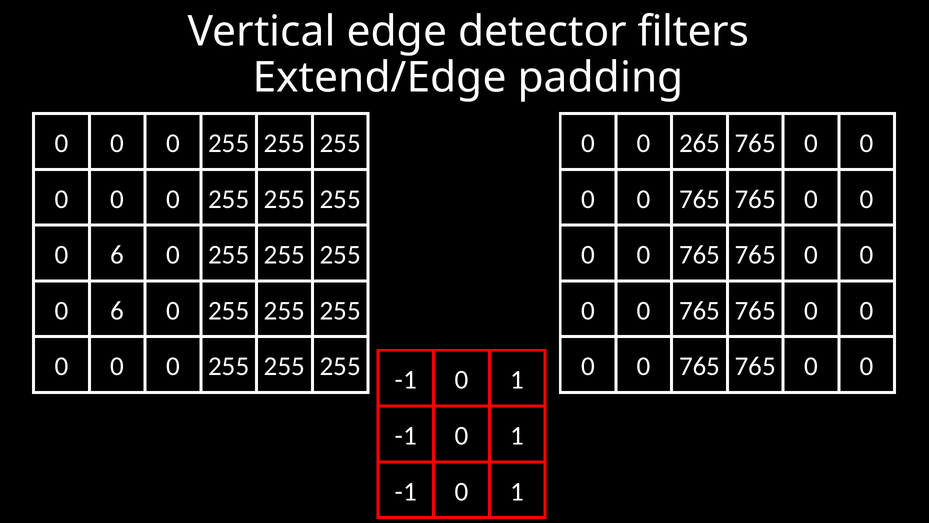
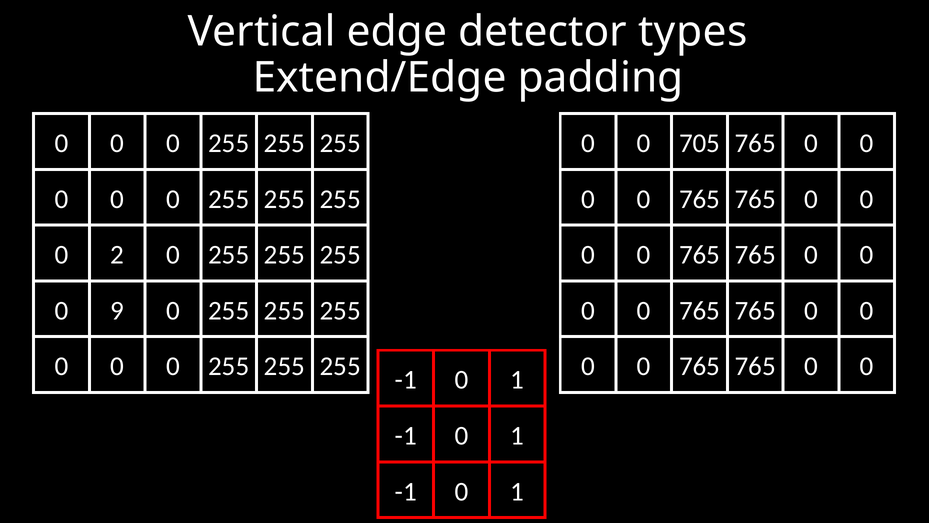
filters: filters -> types
265: 265 -> 705
6 at (117, 255): 6 -> 2
6 at (117, 310): 6 -> 9
